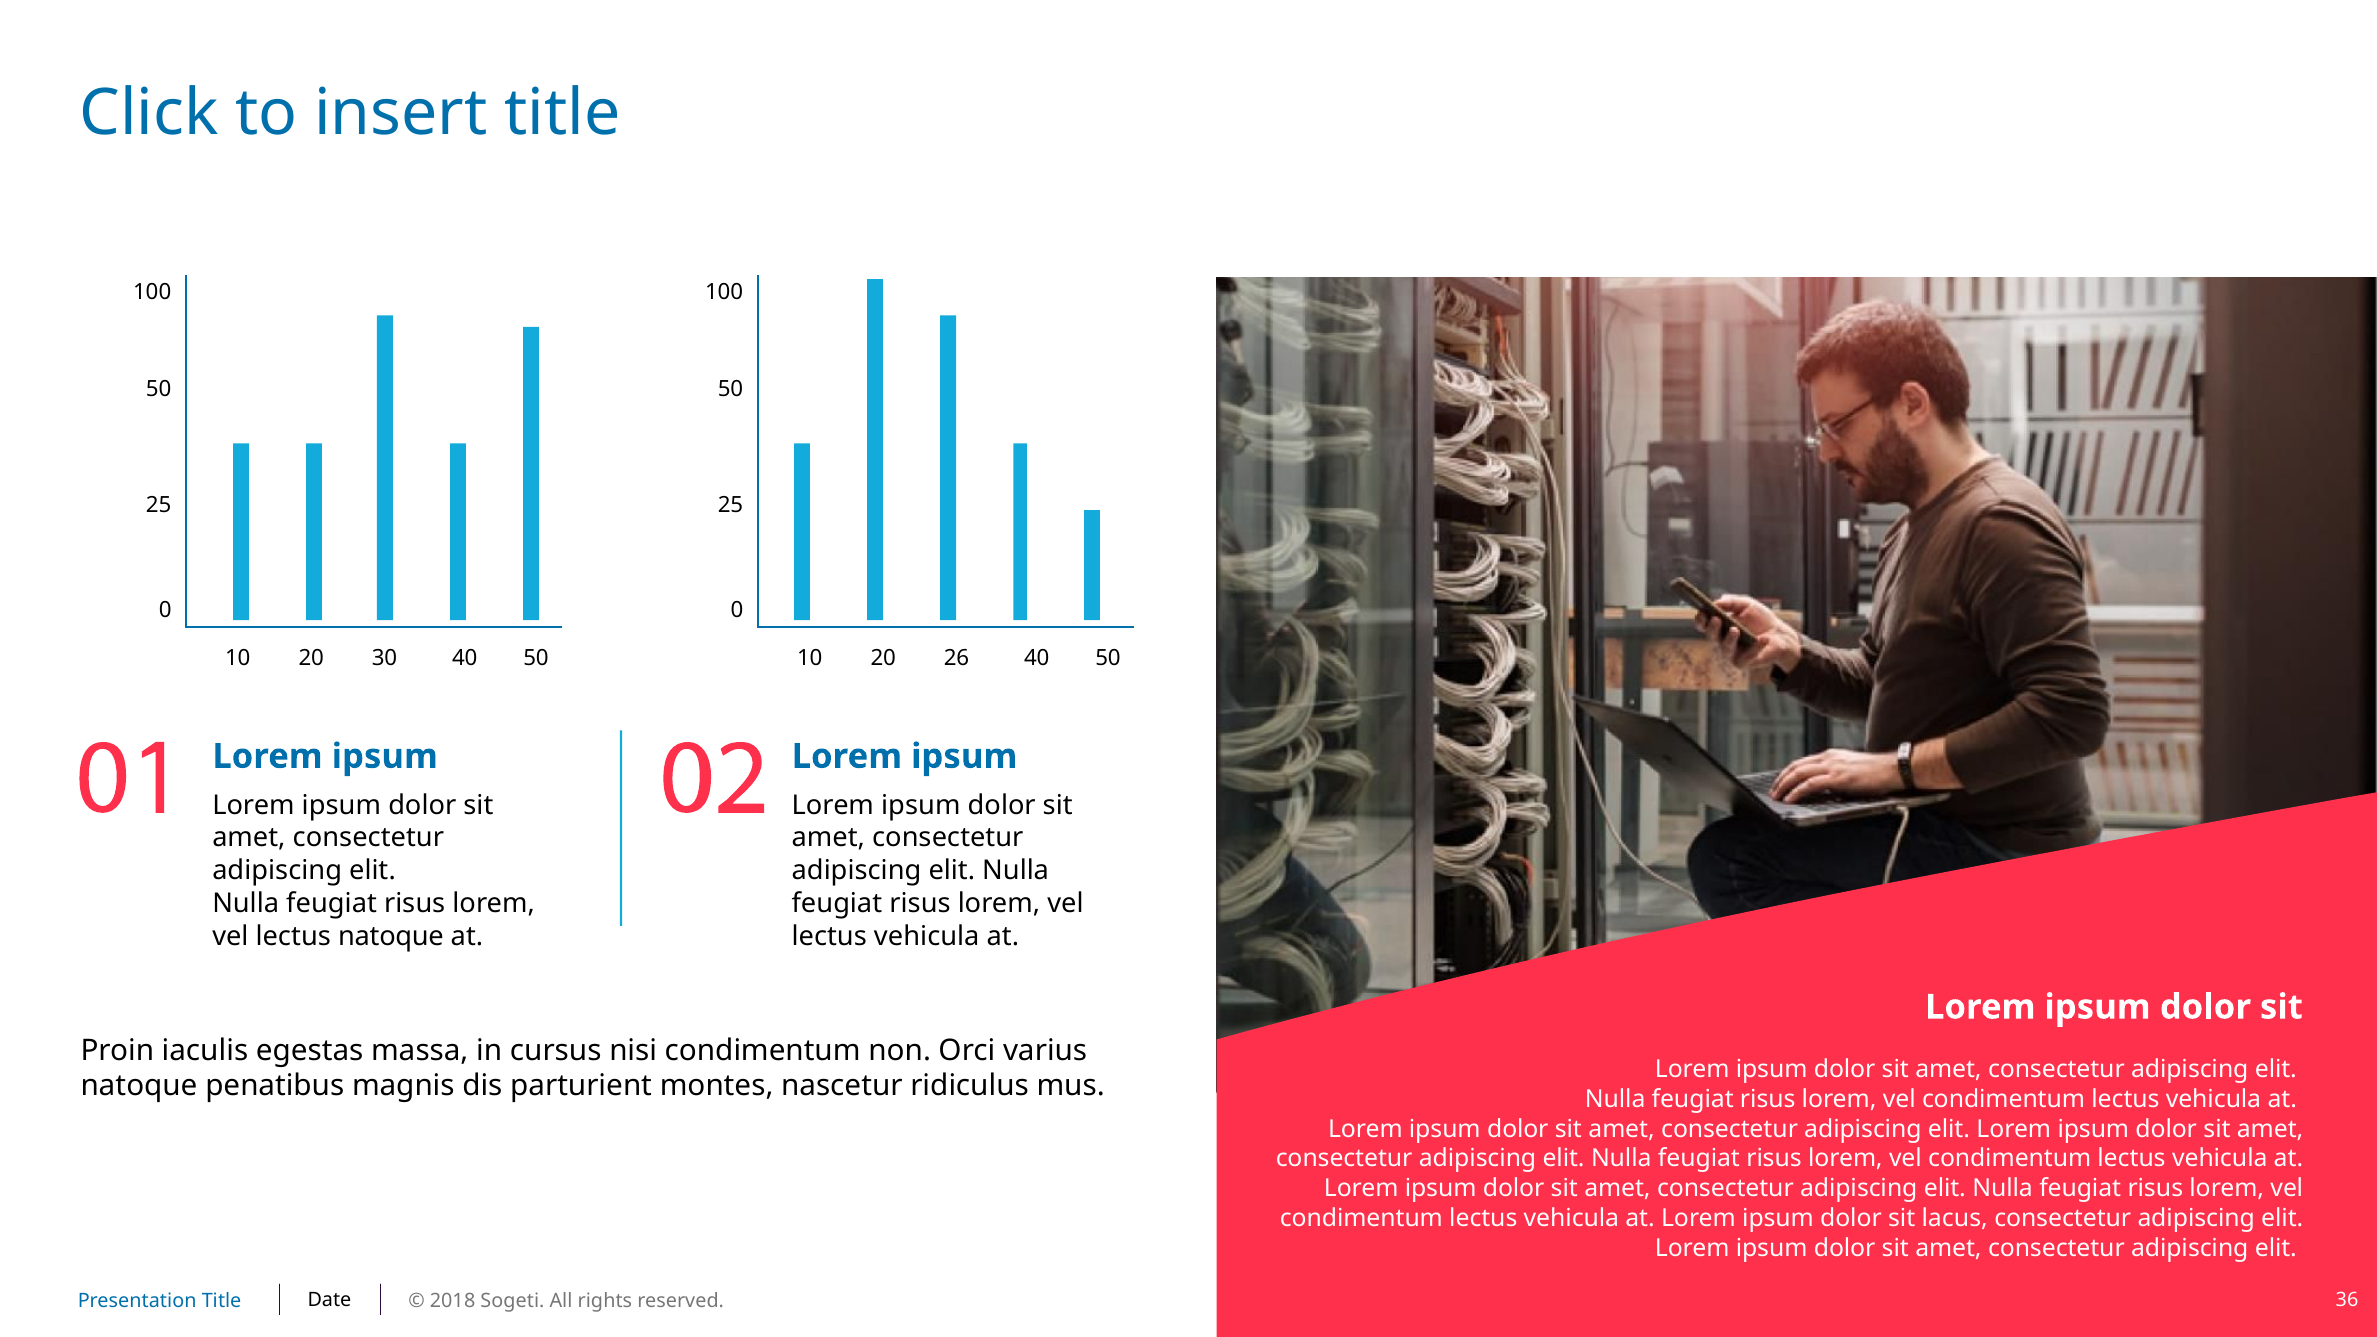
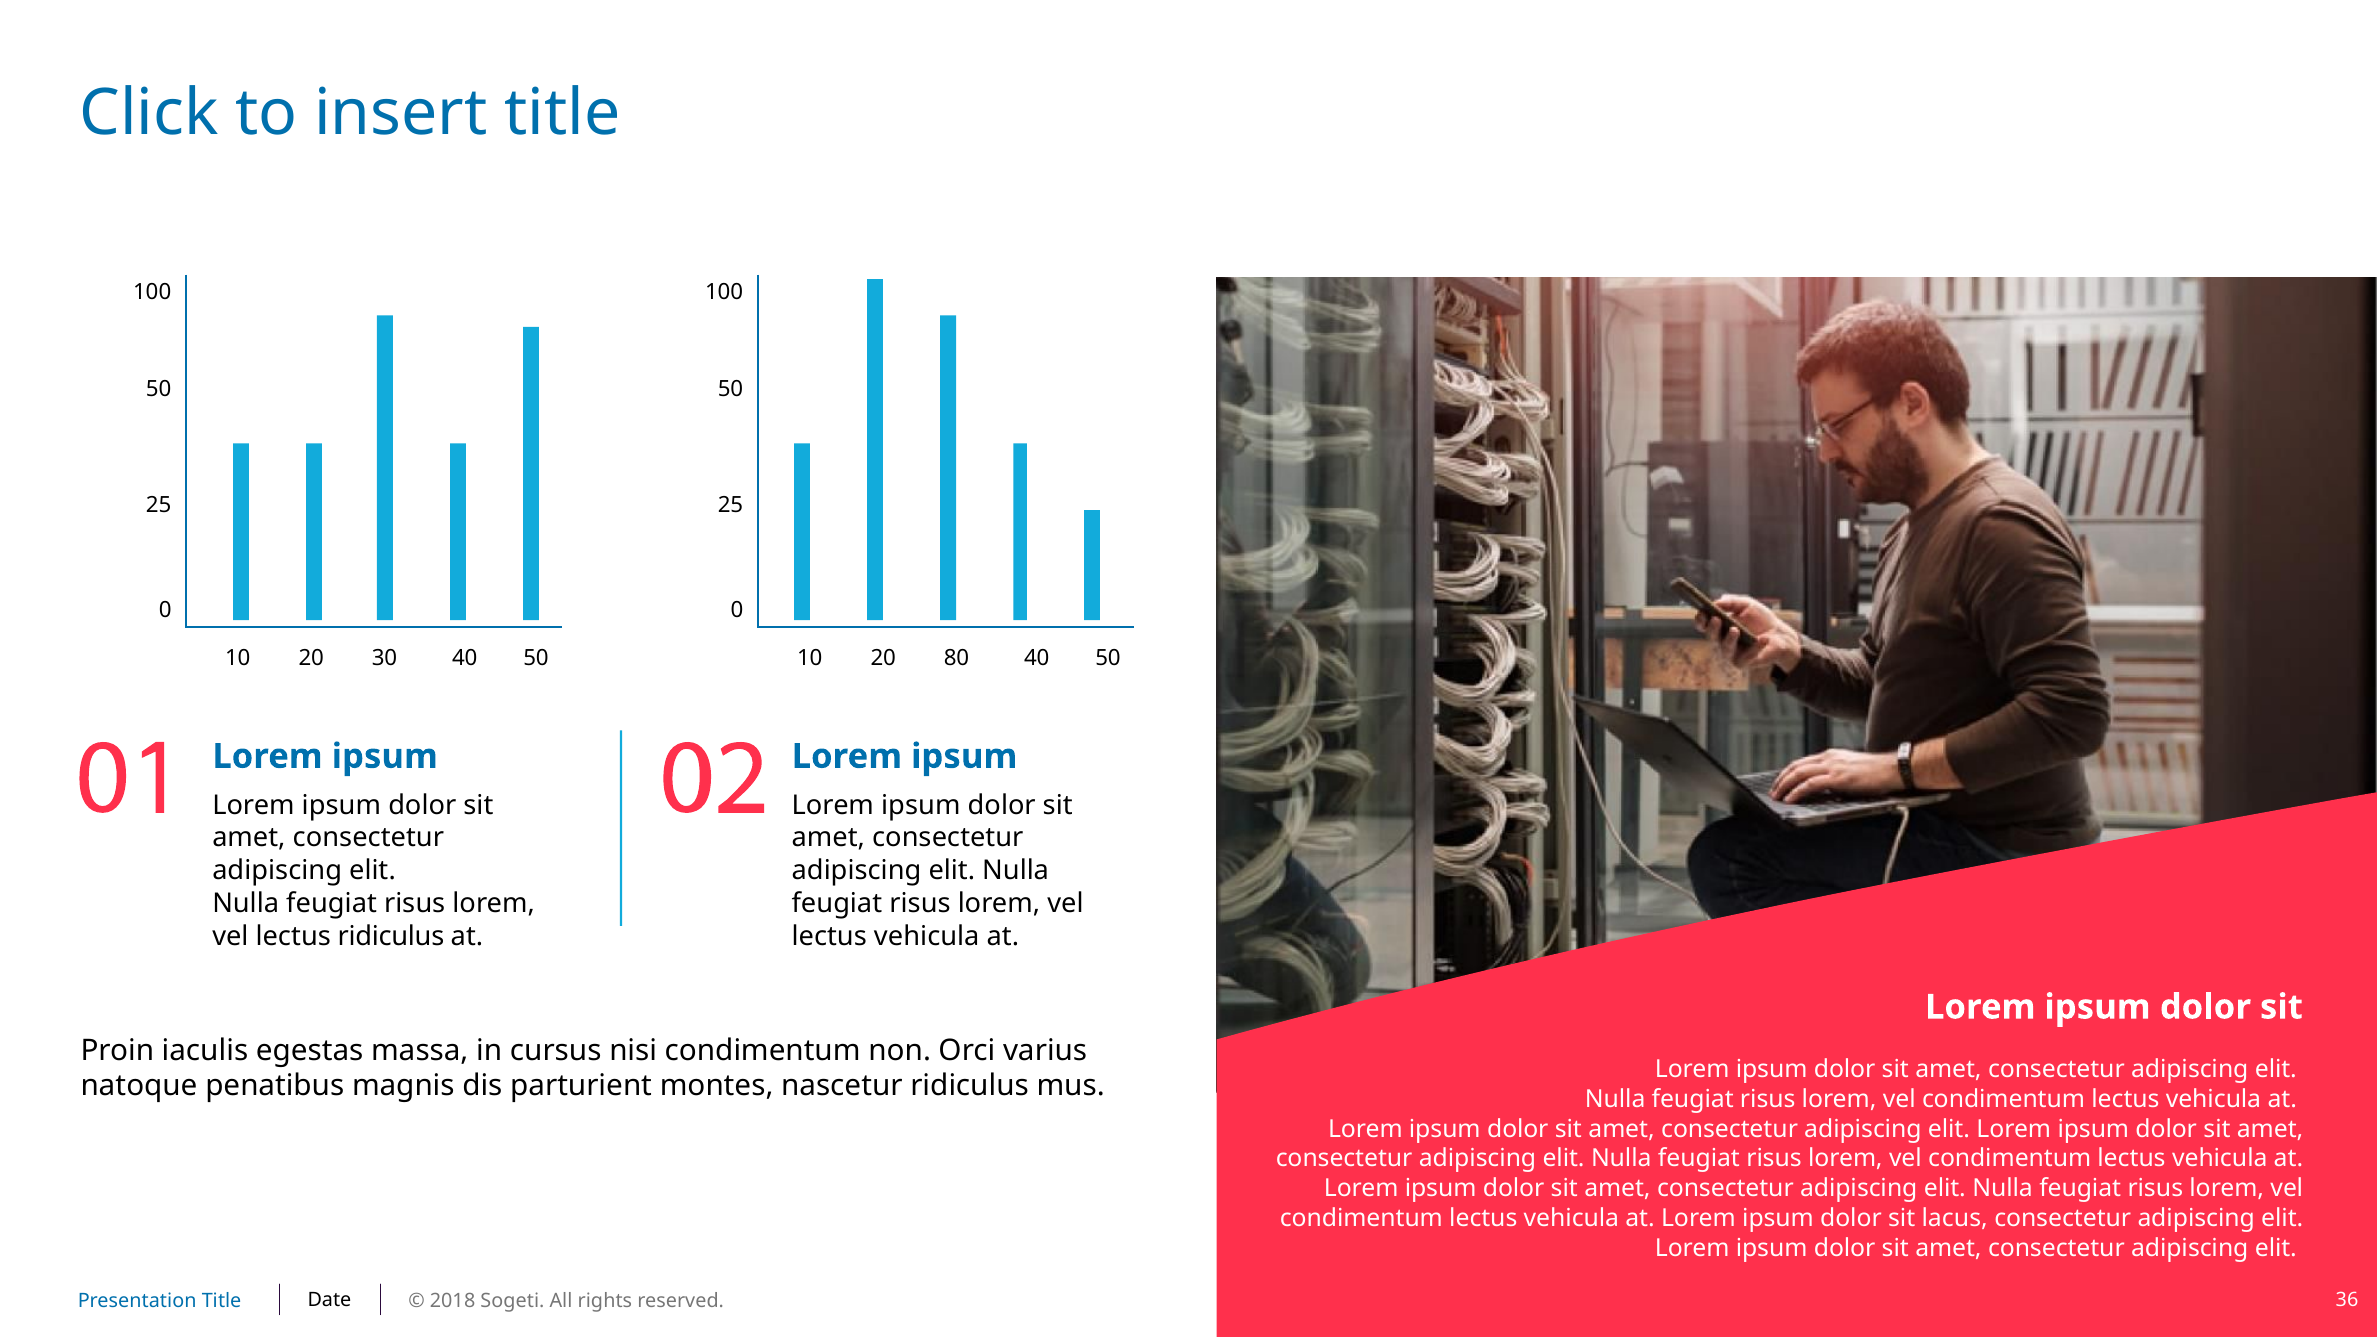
26: 26 -> 80
lectus natoque: natoque -> ridiculus
